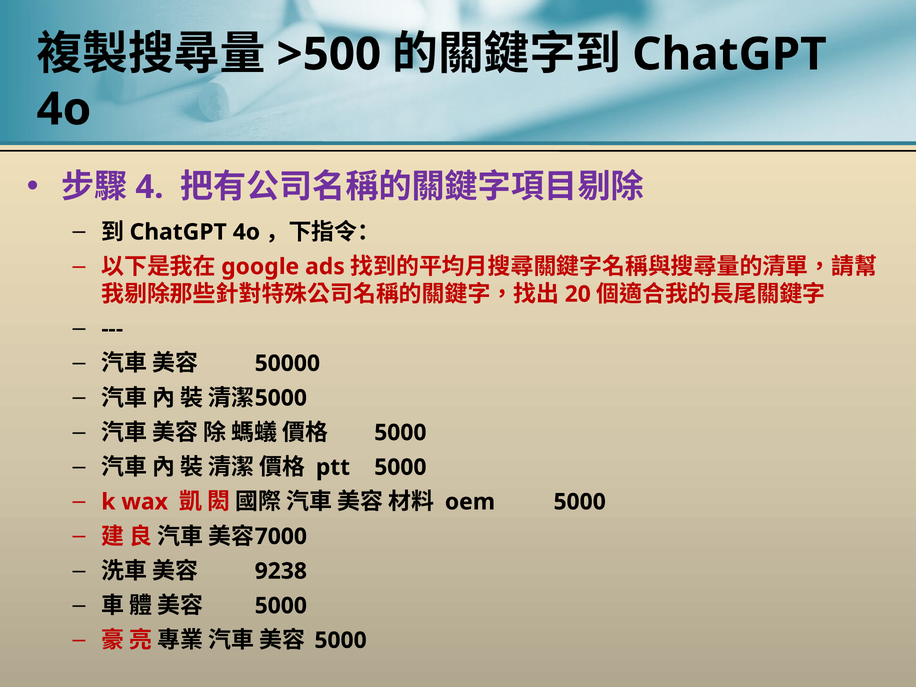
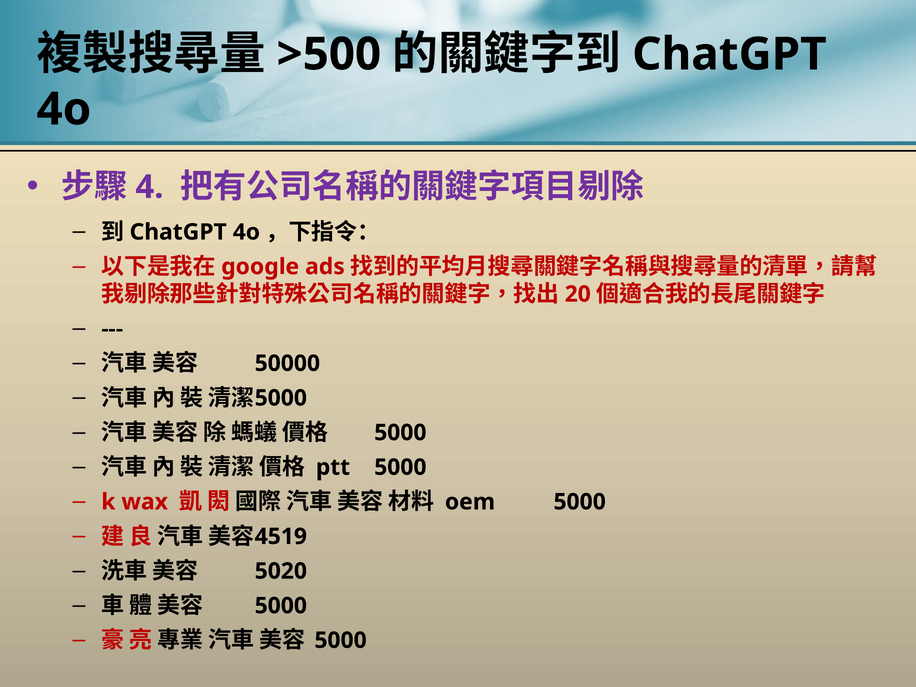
7000: 7000 -> 4519
9238: 9238 -> 5020
